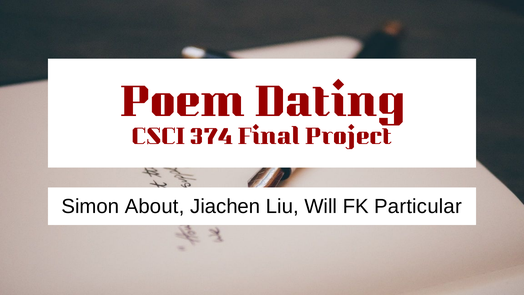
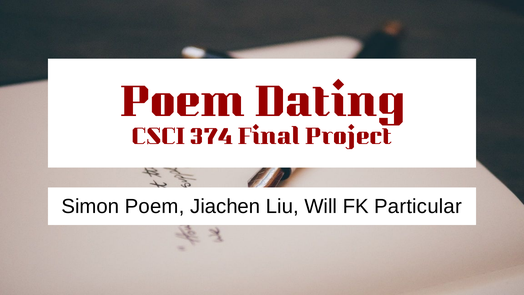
Simon About: About -> Poem
